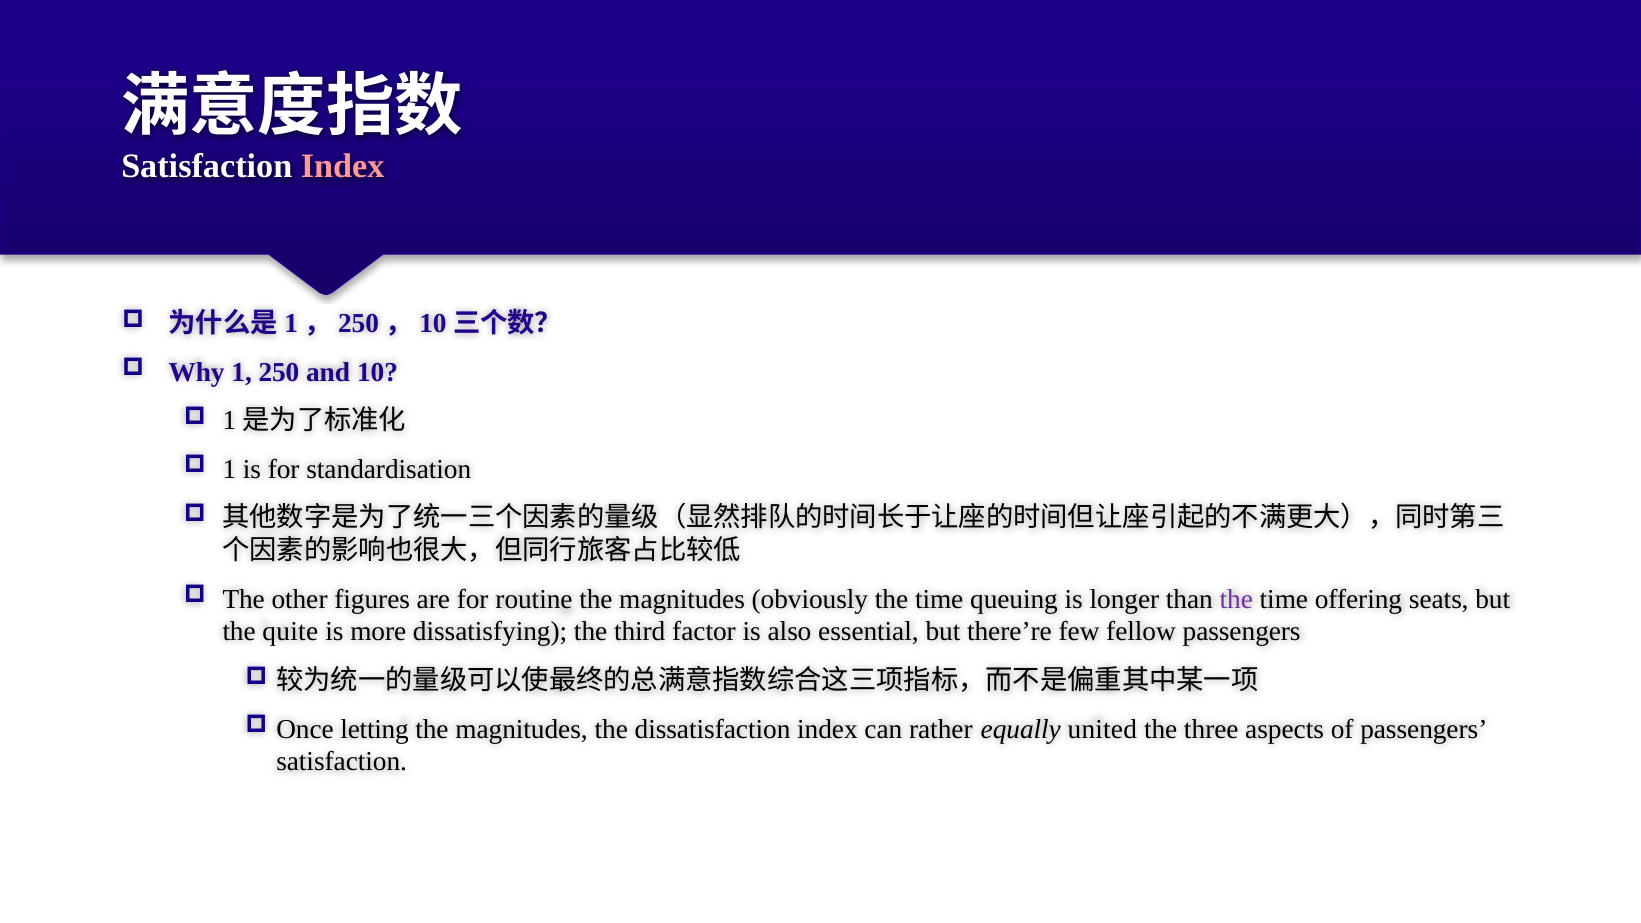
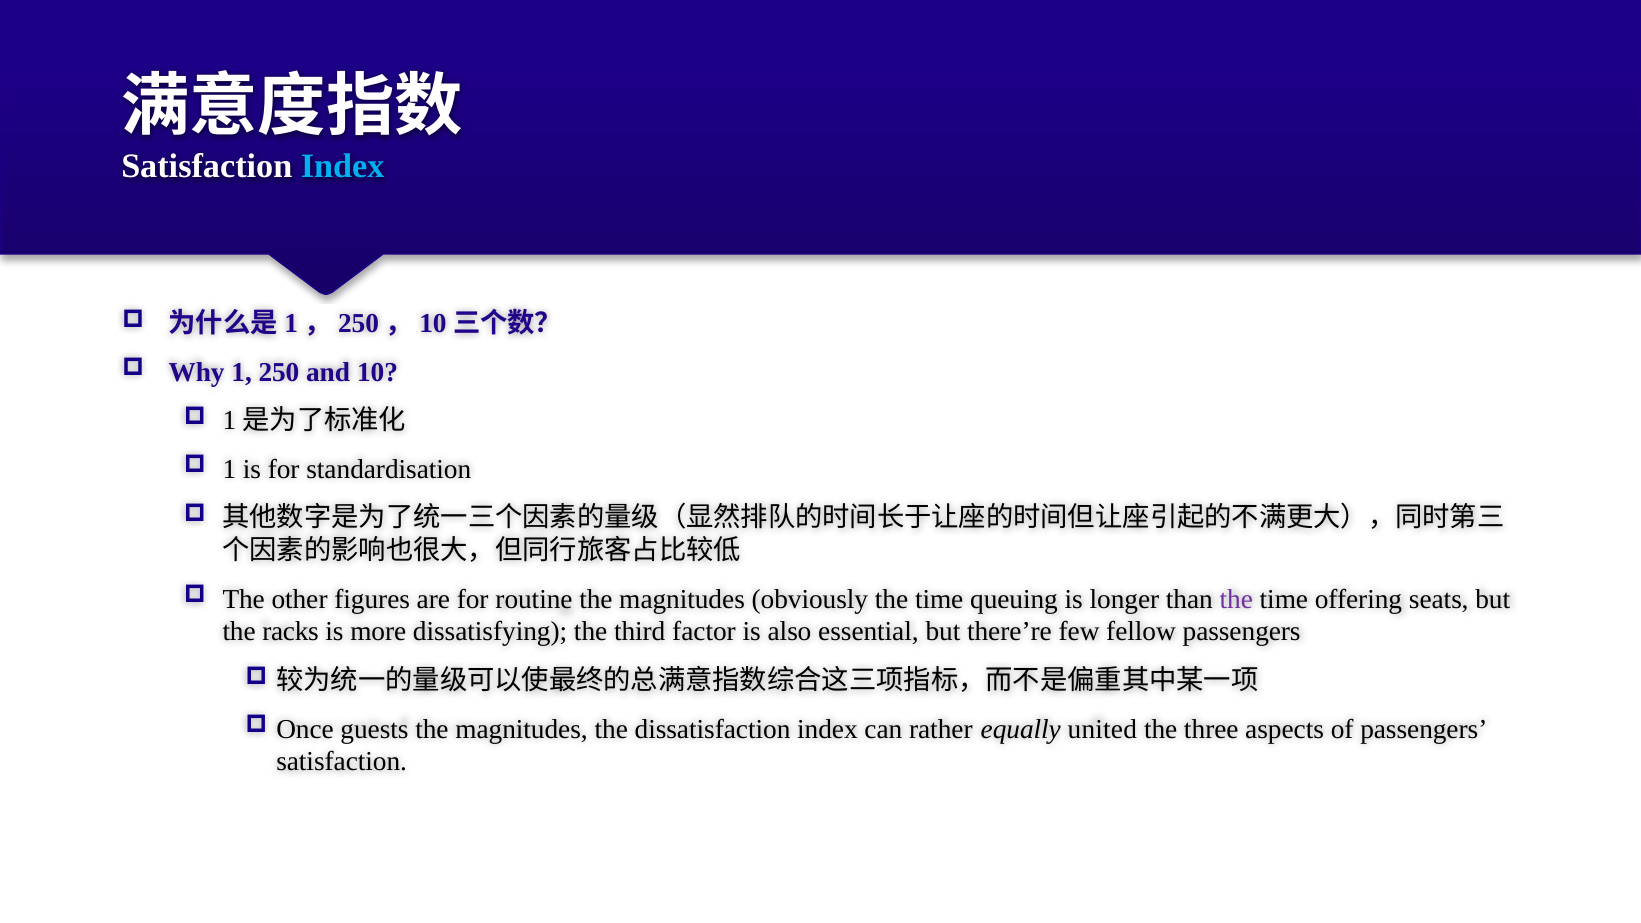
Index at (343, 166) colour: pink -> light blue
quite: quite -> racks
letting: letting -> guests
